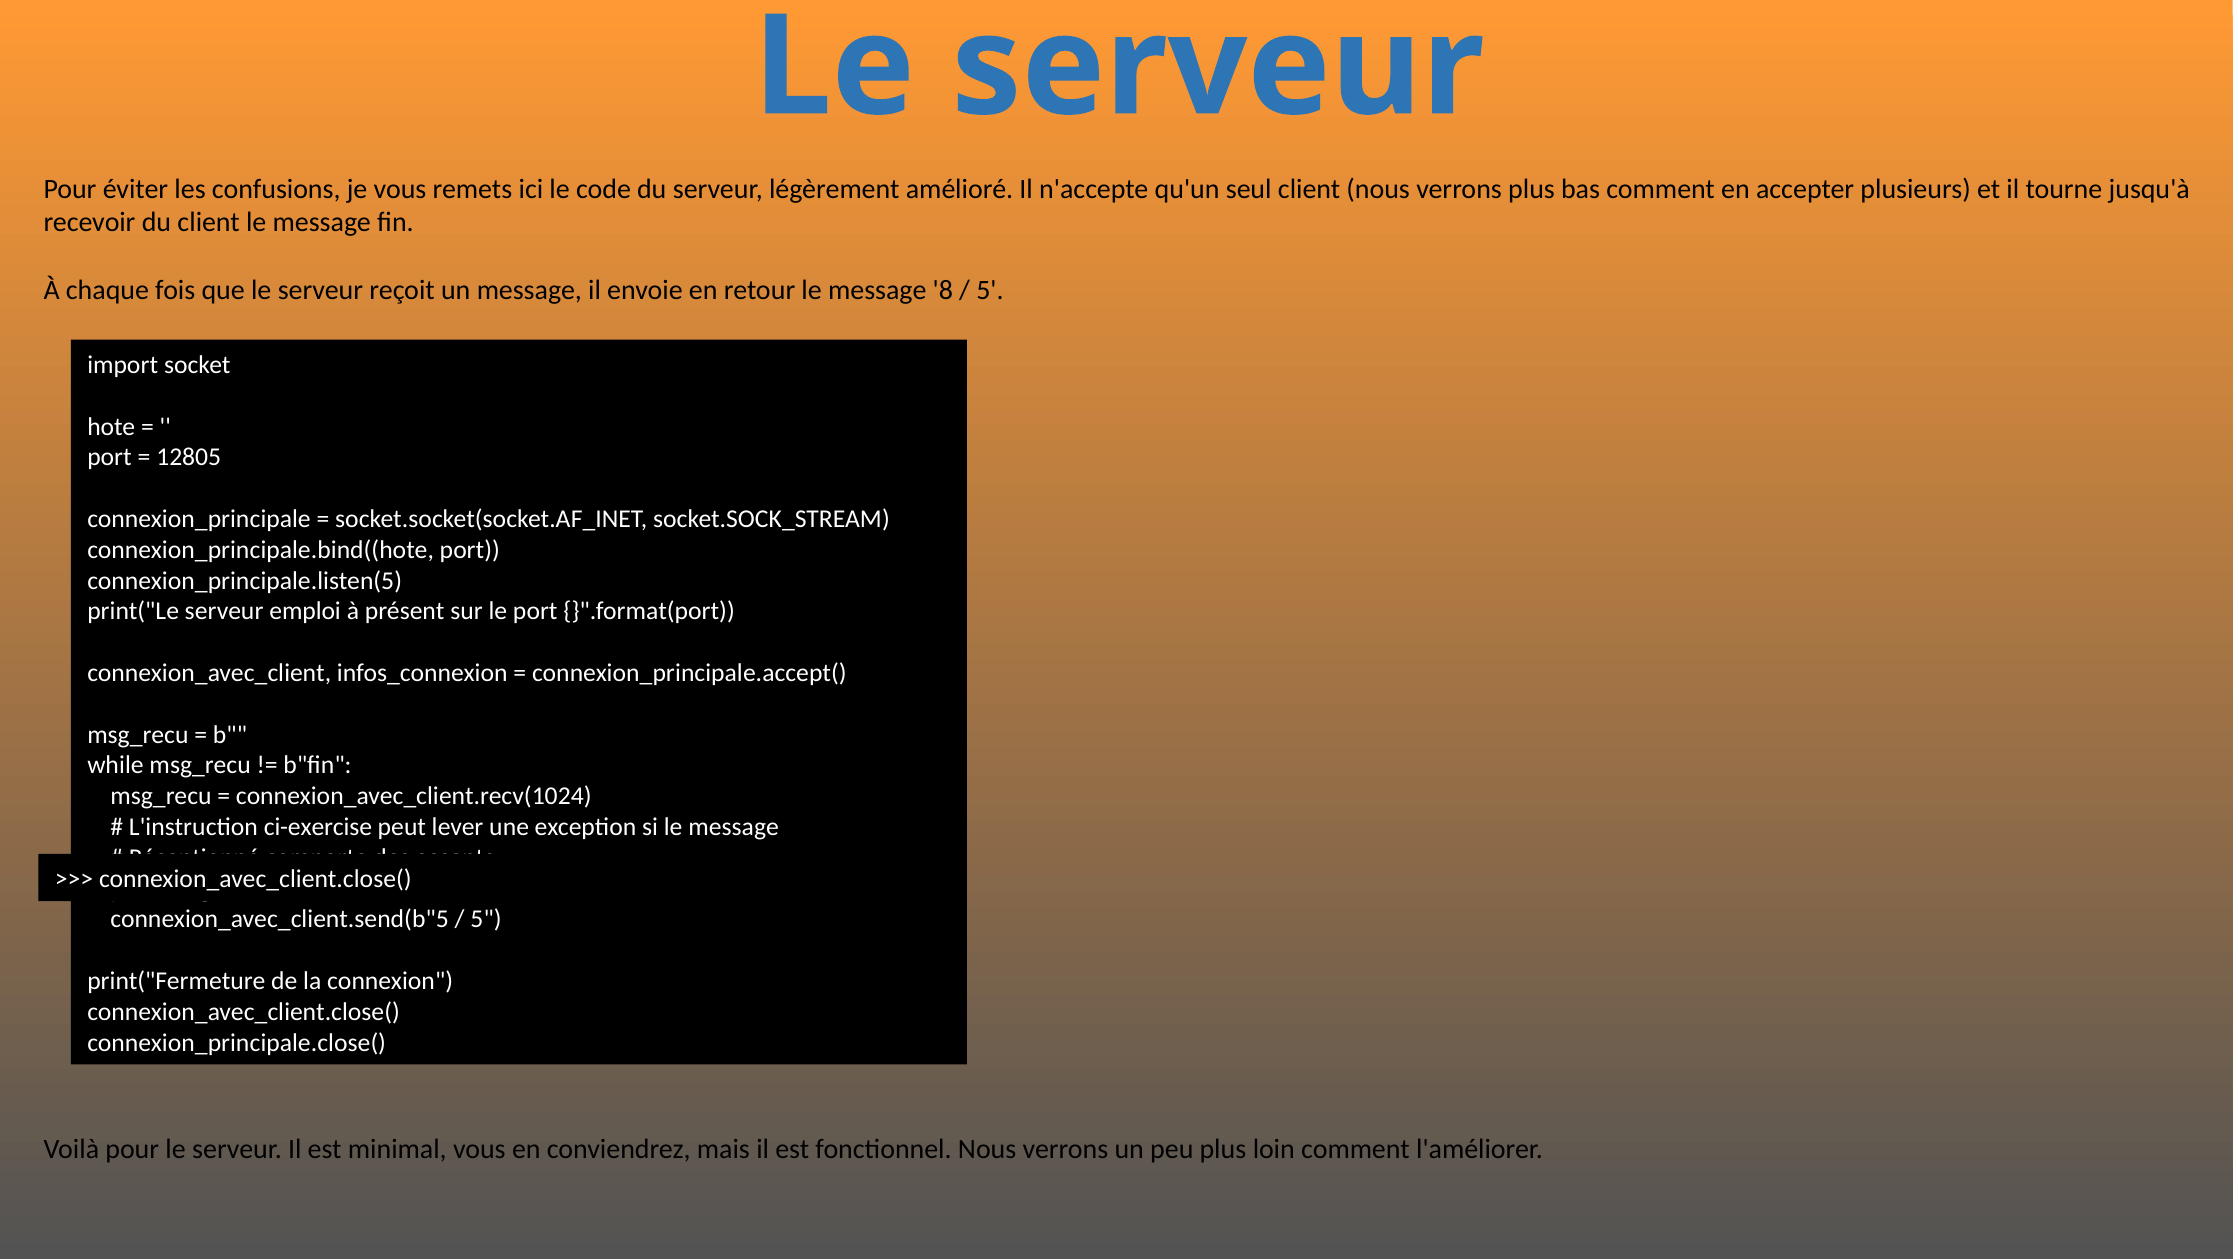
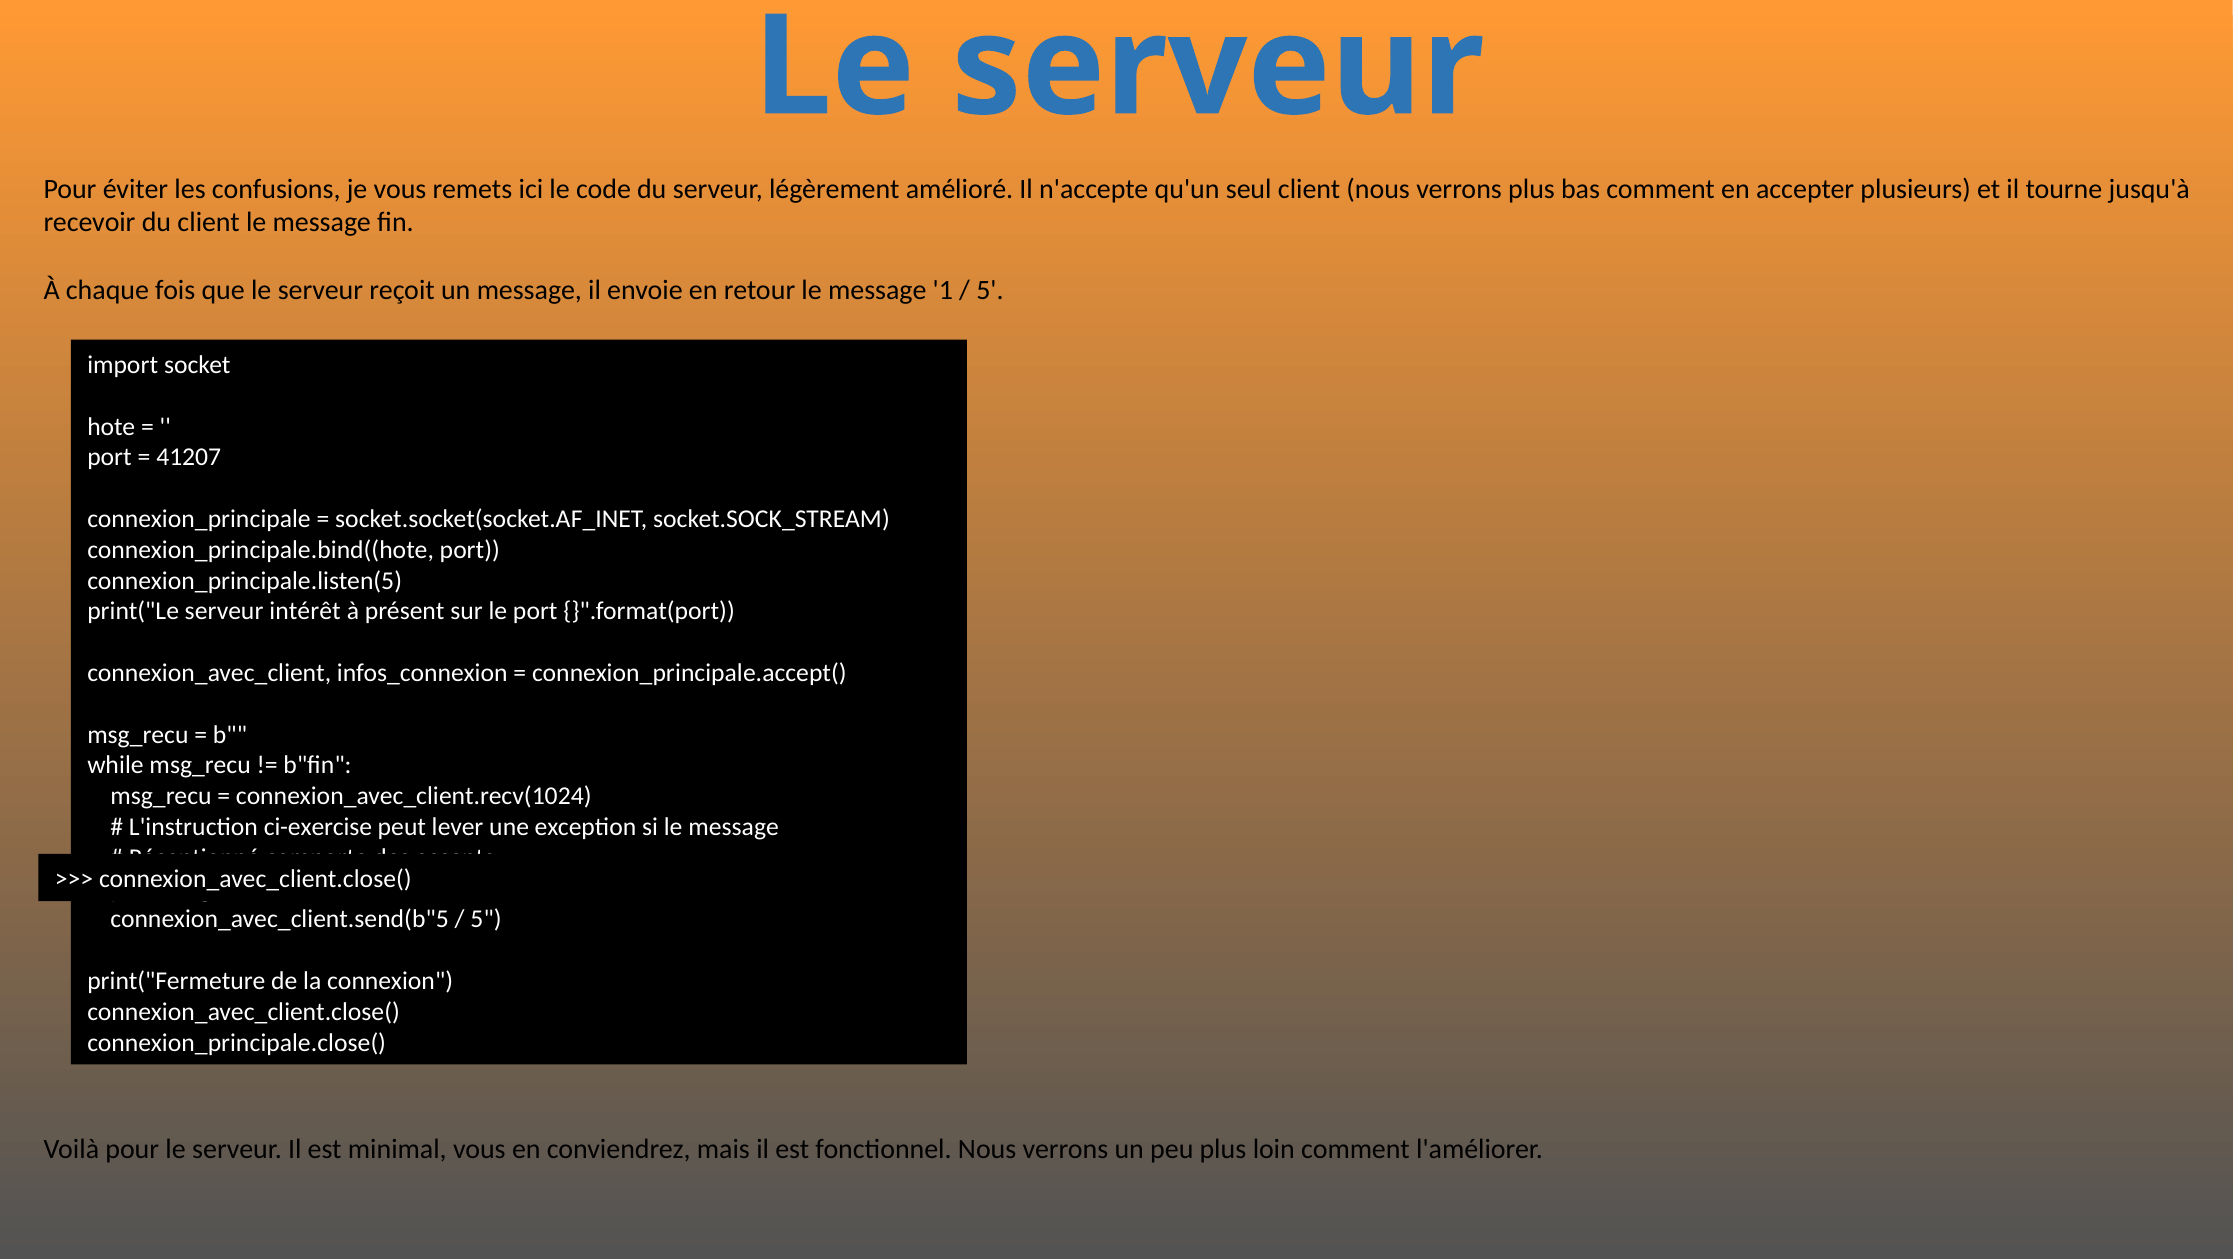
8: 8 -> 1
12805: 12805 -> 41207
emploi: emploi -> intérêt
